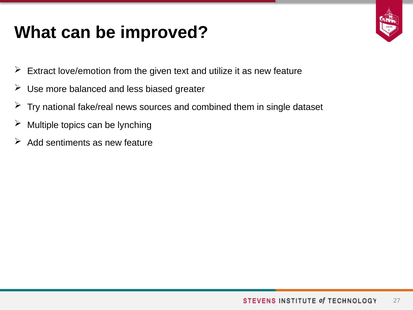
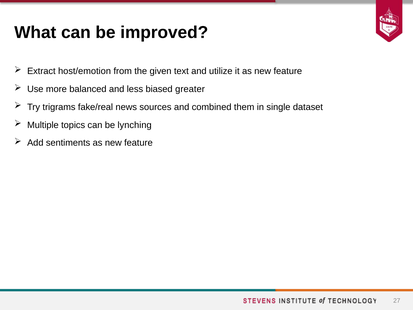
love/emotion: love/emotion -> host/emotion
national: national -> trigrams
